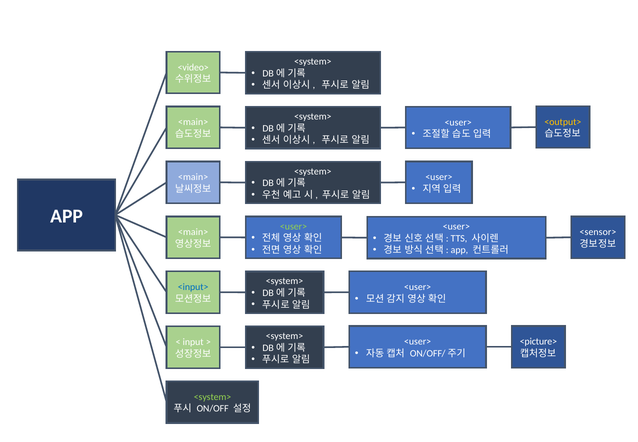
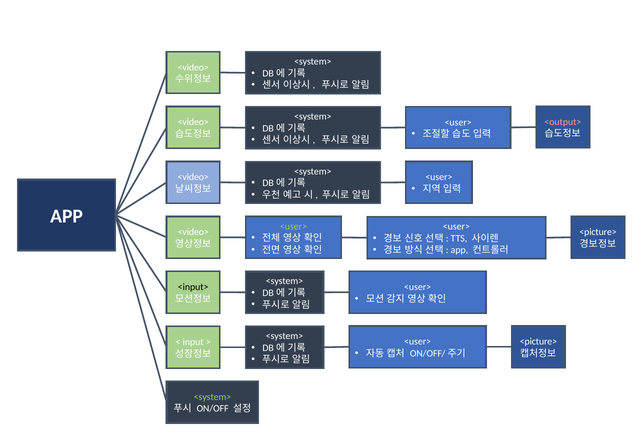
<output> colour: yellow -> pink
<main> at (193, 122): <main> -> <video>
<main> at (193, 177): <main> -> <video>
<main> at (193, 232): <main> -> <video>
<sensor> at (598, 232): <sensor> -> <picture>
<input> colour: blue -> black
